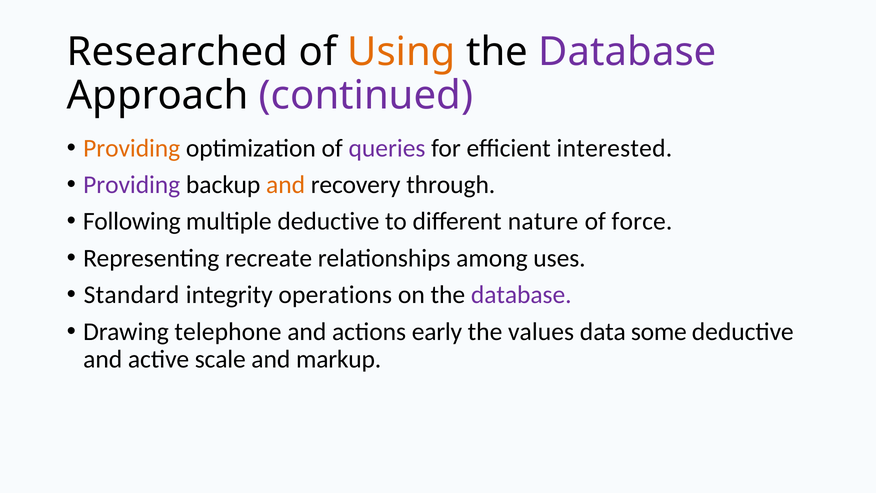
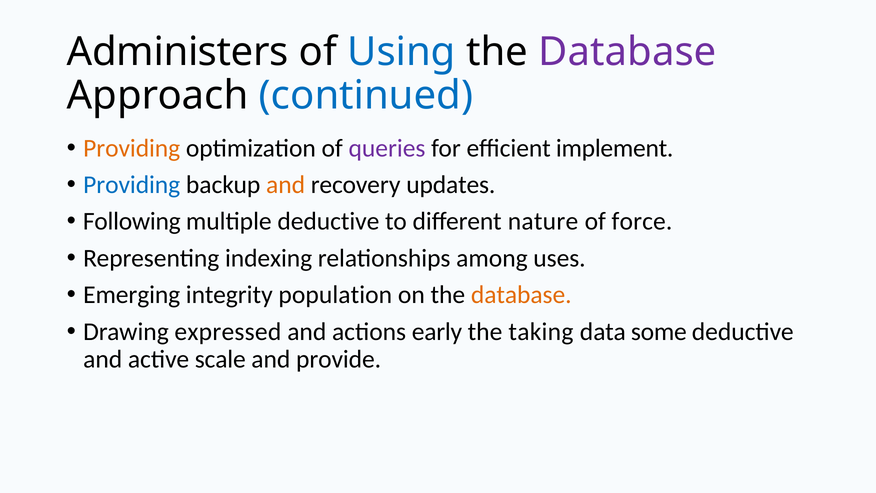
Researched: Researched -> Administers
Using colour: orange -> blue
continued colour: purple -> blue
interested: interested -> implement
Providing at (132, 185) colour: purple -> blue
through: through -> updates
recreate: recreate -> indexing
Standard: Standard -> Emerging
operations: operations -> population
database at (521, 295) colour: purple -> orange
telephone: telephone -> expressed
values: values -> taking
markup: markup -> provide
